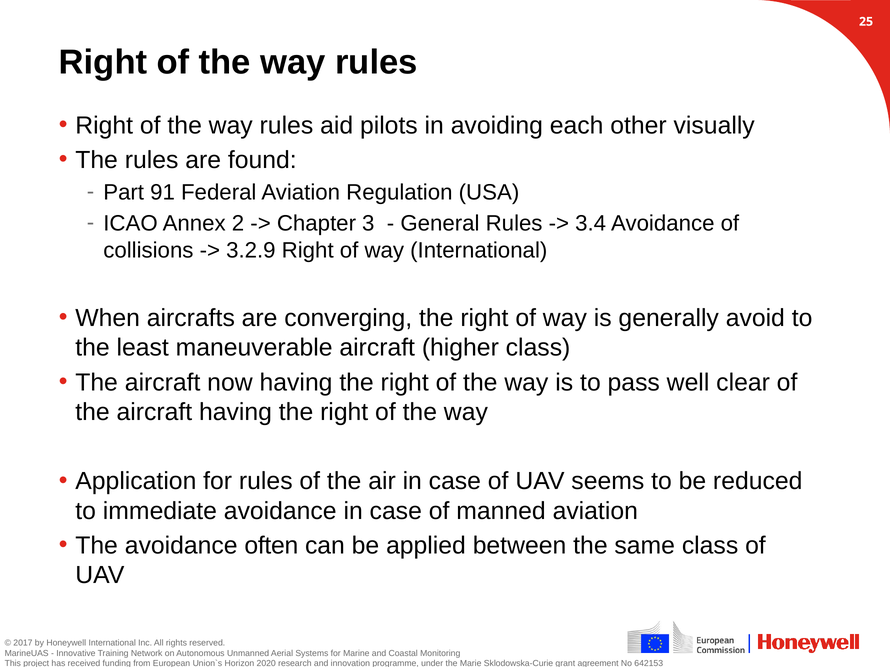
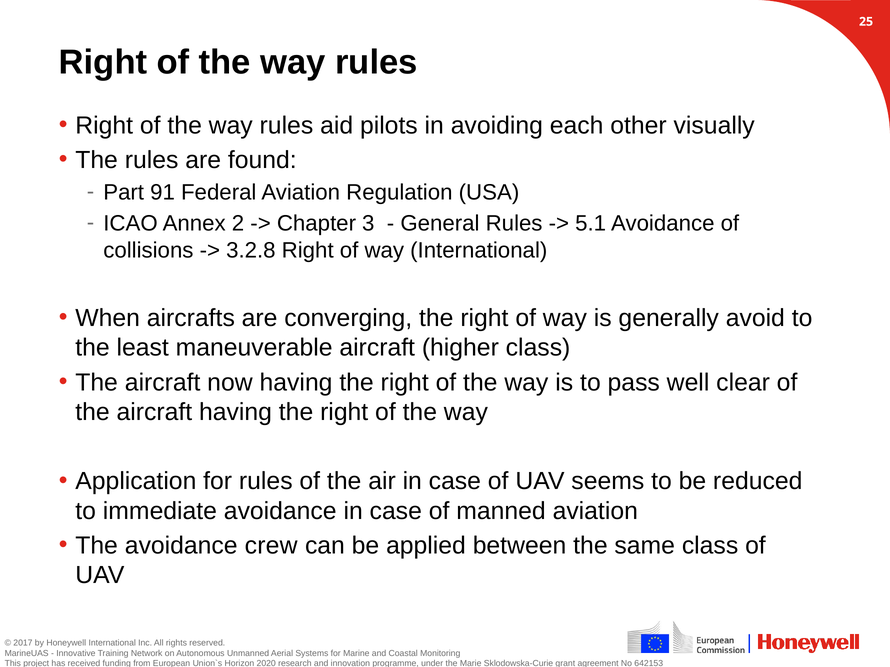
3.4: 3.4 -> 5.1
3.2.9: 3.2.9 -> 3.2.8
often: often -> crew
